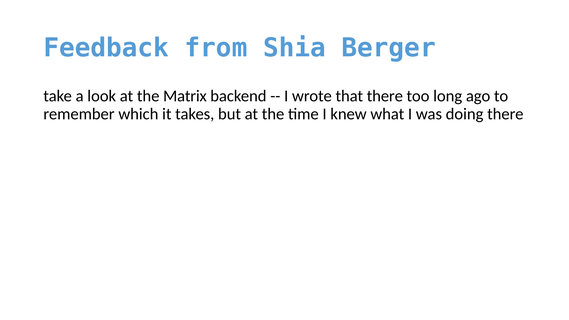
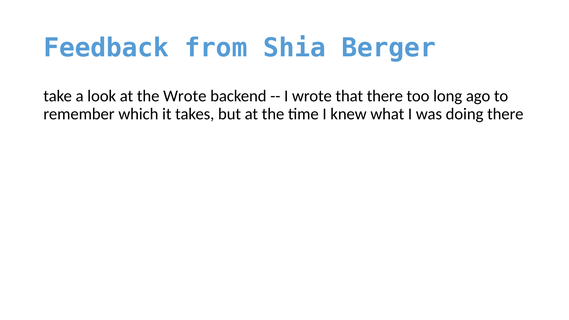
the Matrix: Matrix -> Wrote
